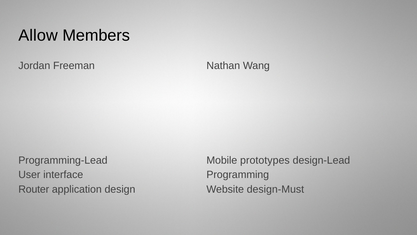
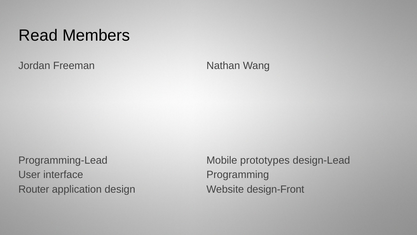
Allow: Allow -> Read
design-Must: design-Must -> design-Front
